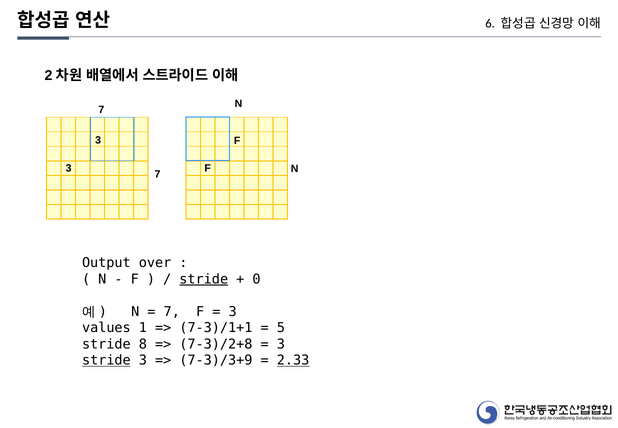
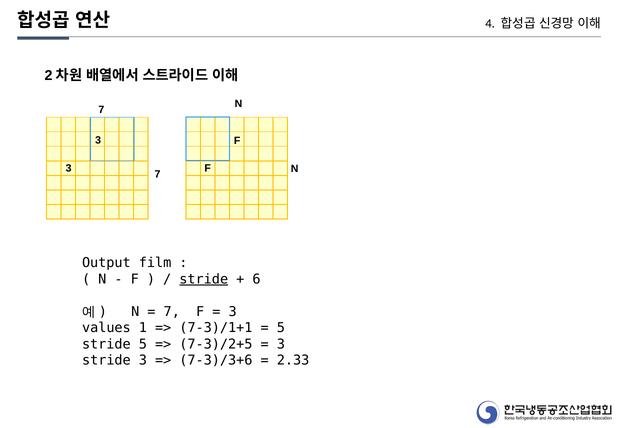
6: 6 -> 4
over: over -> film
0: 0 -> 6
stride 8: 8 -> 5
7-3)/2+8: 7-3)/2+8 -> 7-3)/2+5
stride at (106, 360) underline: present -> none
7-3)/3+9: 7-3)/3+9 -> 7-3)/3+6
2.33 underline: present -> none
